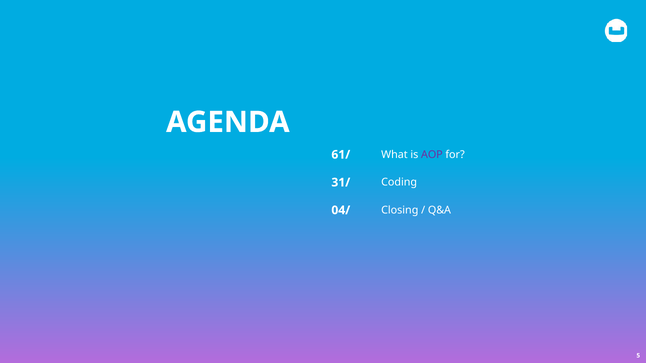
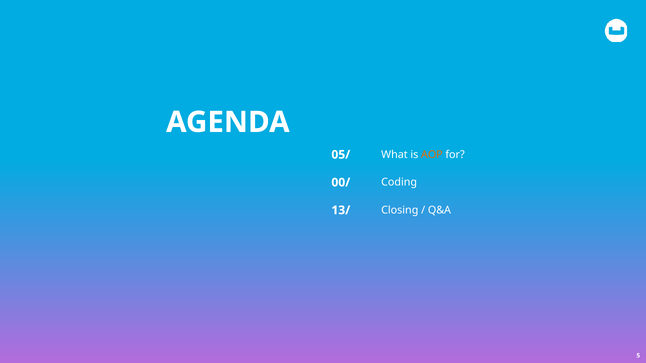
61/: 61/ -> 05/
AOP colour: purple -> orange
31/: 31/ -> 00/
04/: 04/ -> 13/
